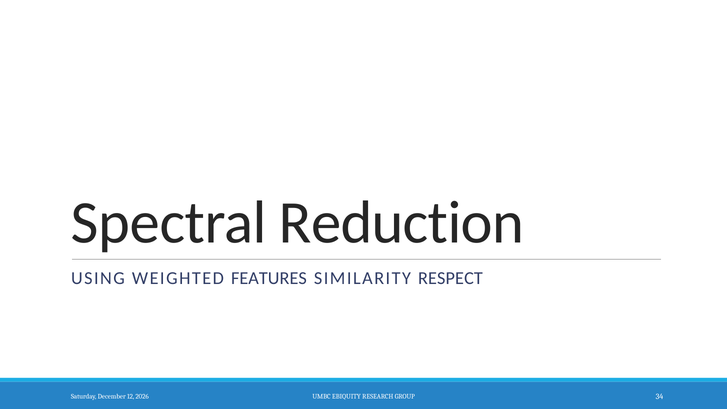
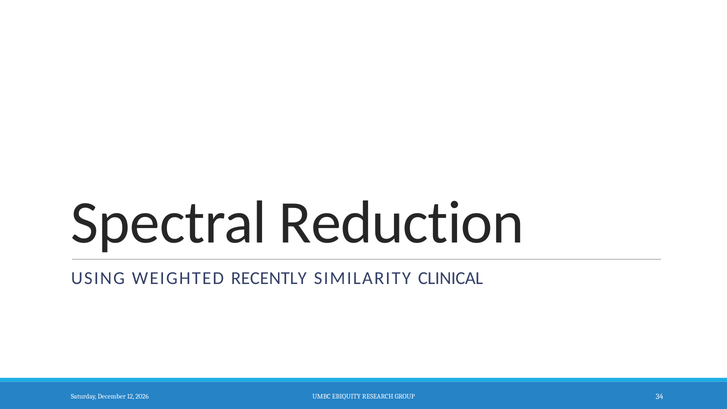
FEATURES: FEATURES -> RECENTLY
RESPECT: RESPECT -> CLINICAL
